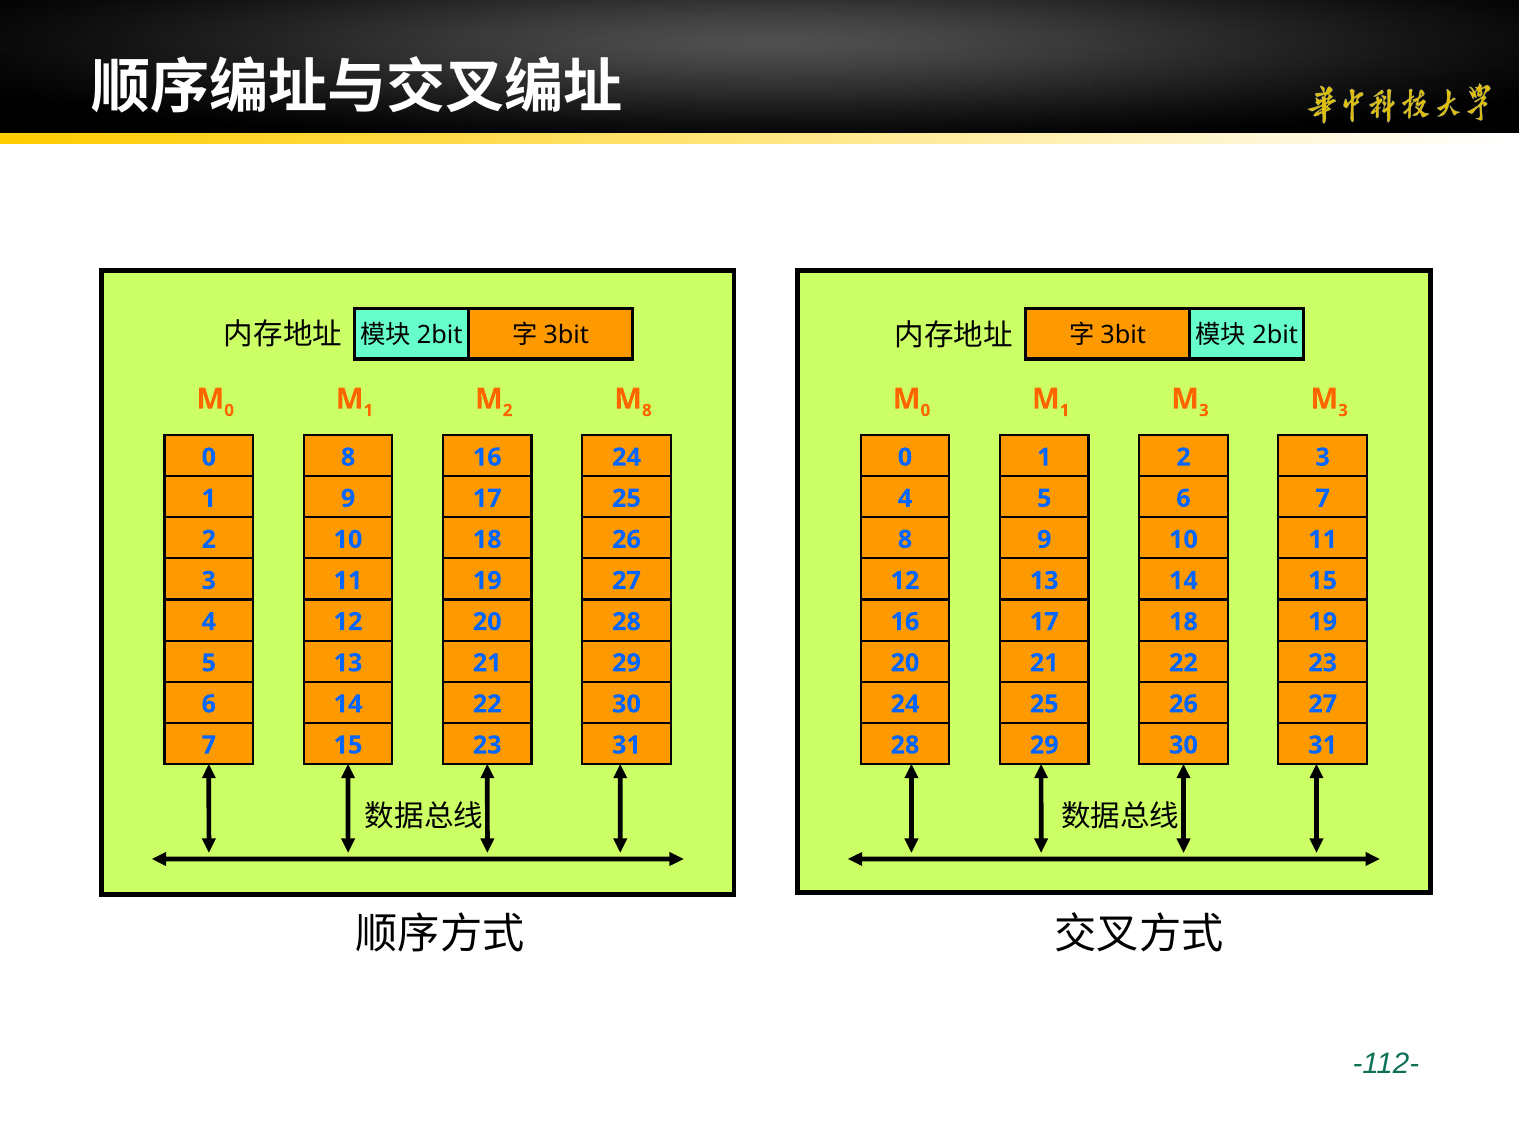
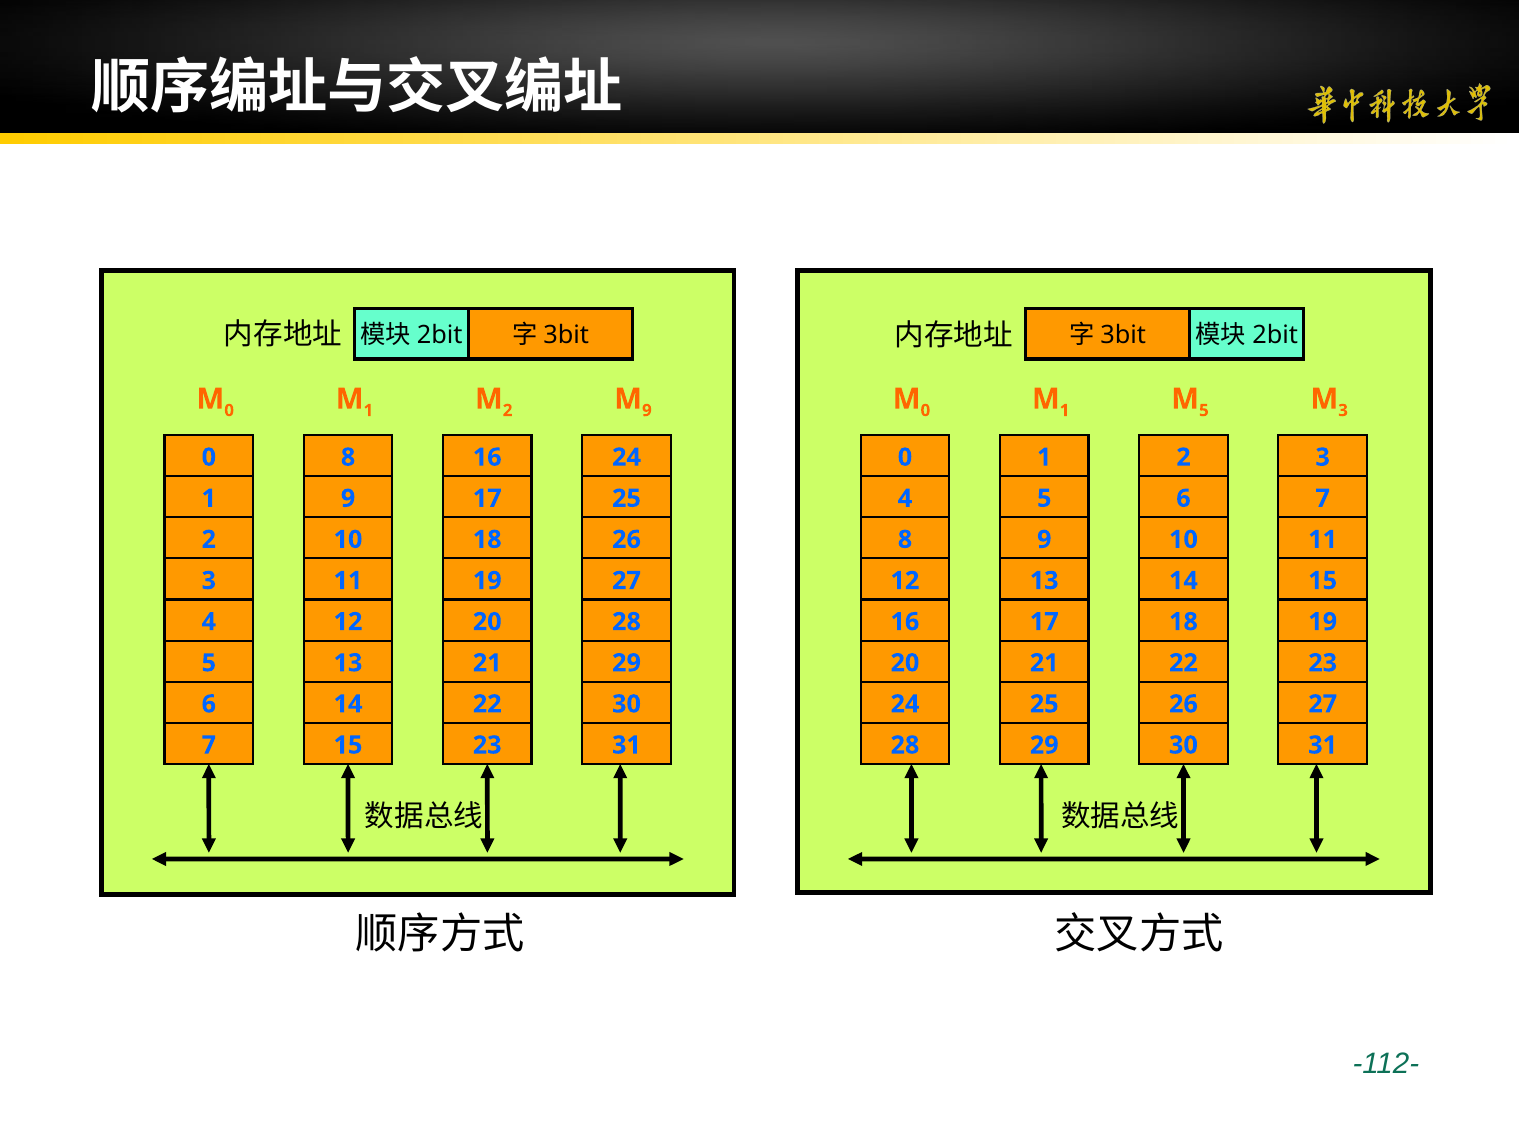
8 at (647, 411): 8 -> 9
3 at (1204, 411): 3 -> 5
